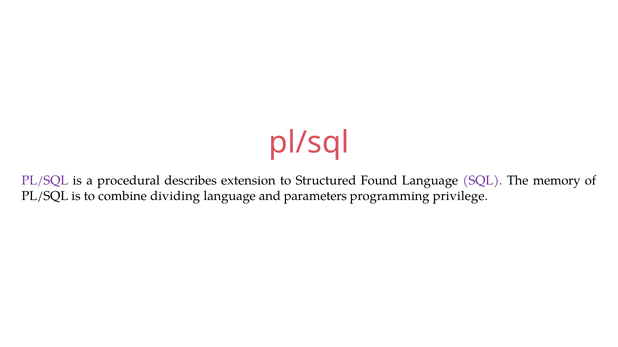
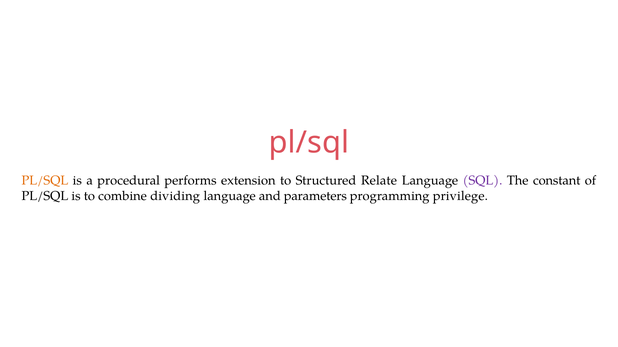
PL/SQL at (45, 181) colour: purple -> orange
describes: describes -> performs
Found: Found -> Relate
memory: memory -> constant
